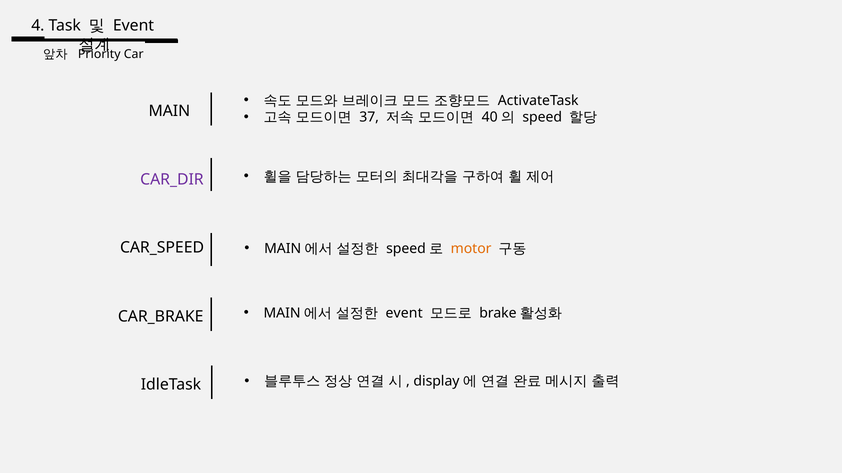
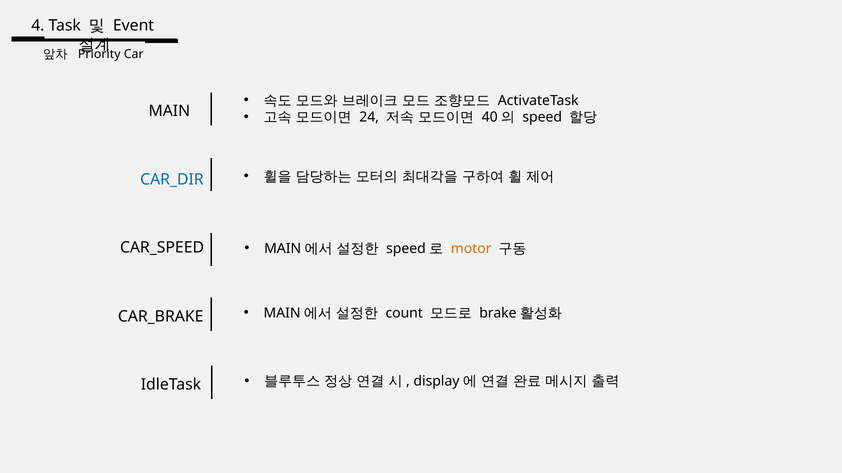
37: 37 -> 24
CAR_DIR colour: purple -> blue
event at (404, 314): event -> count
